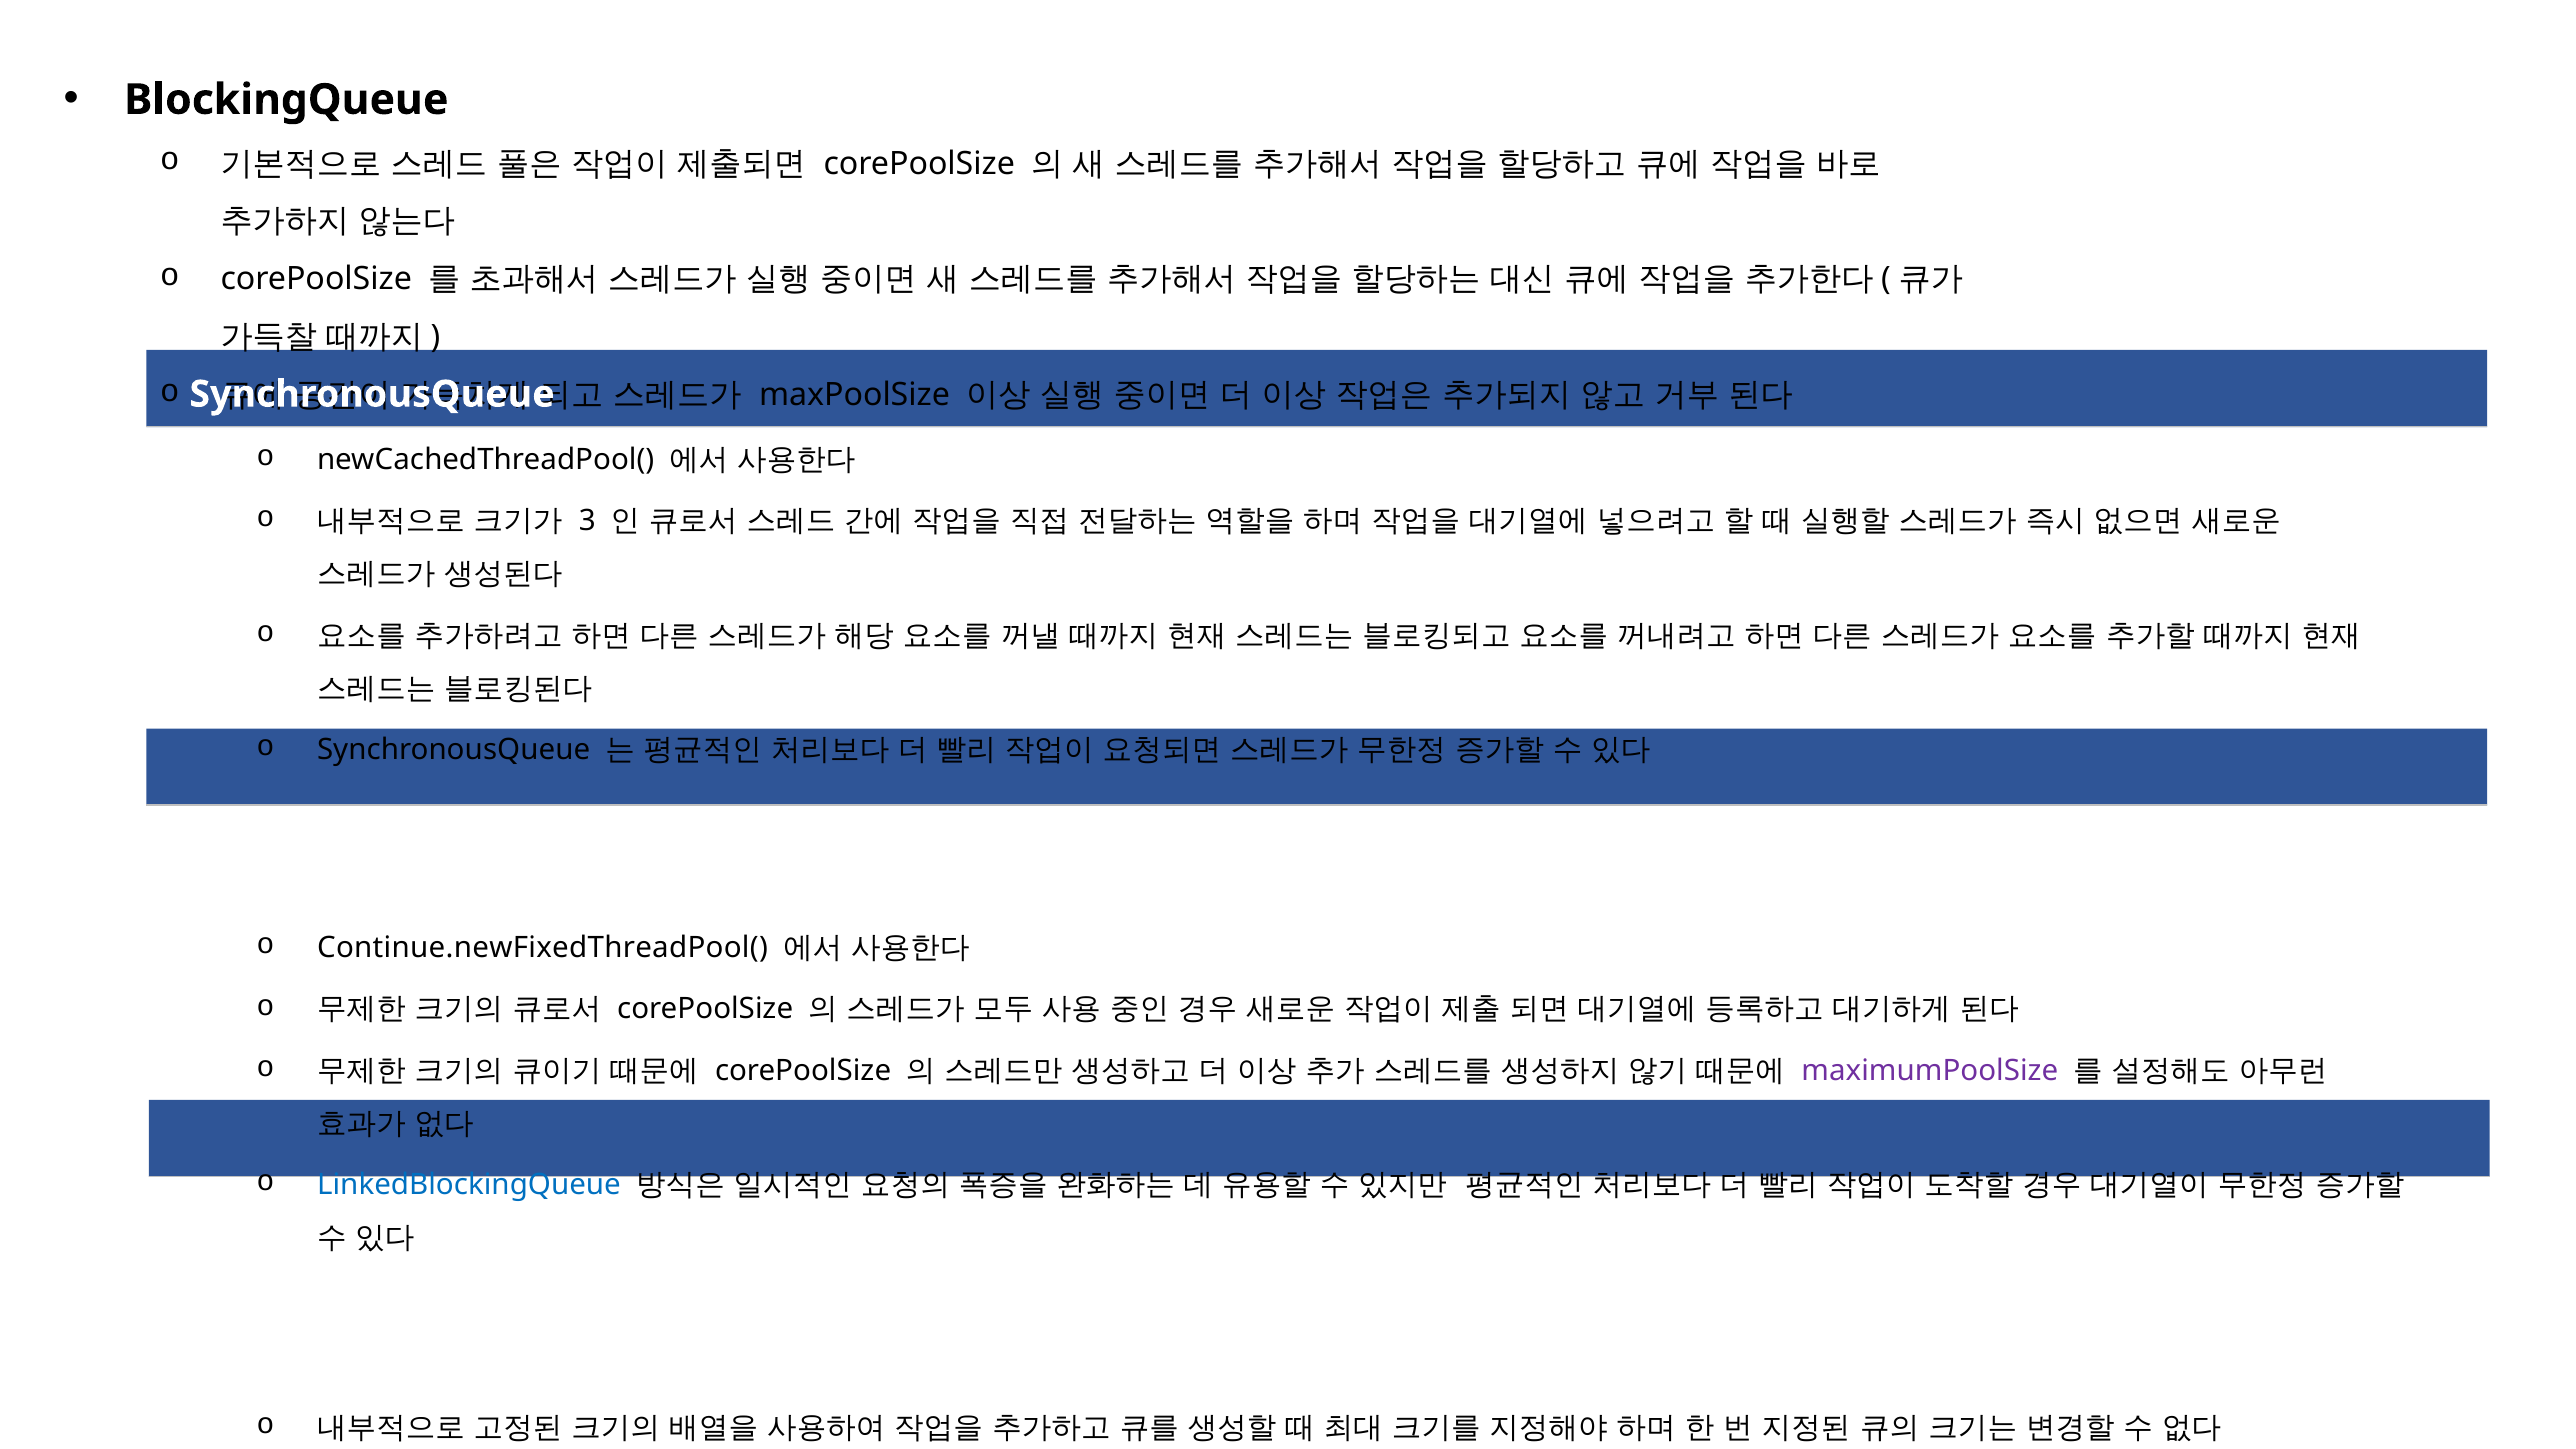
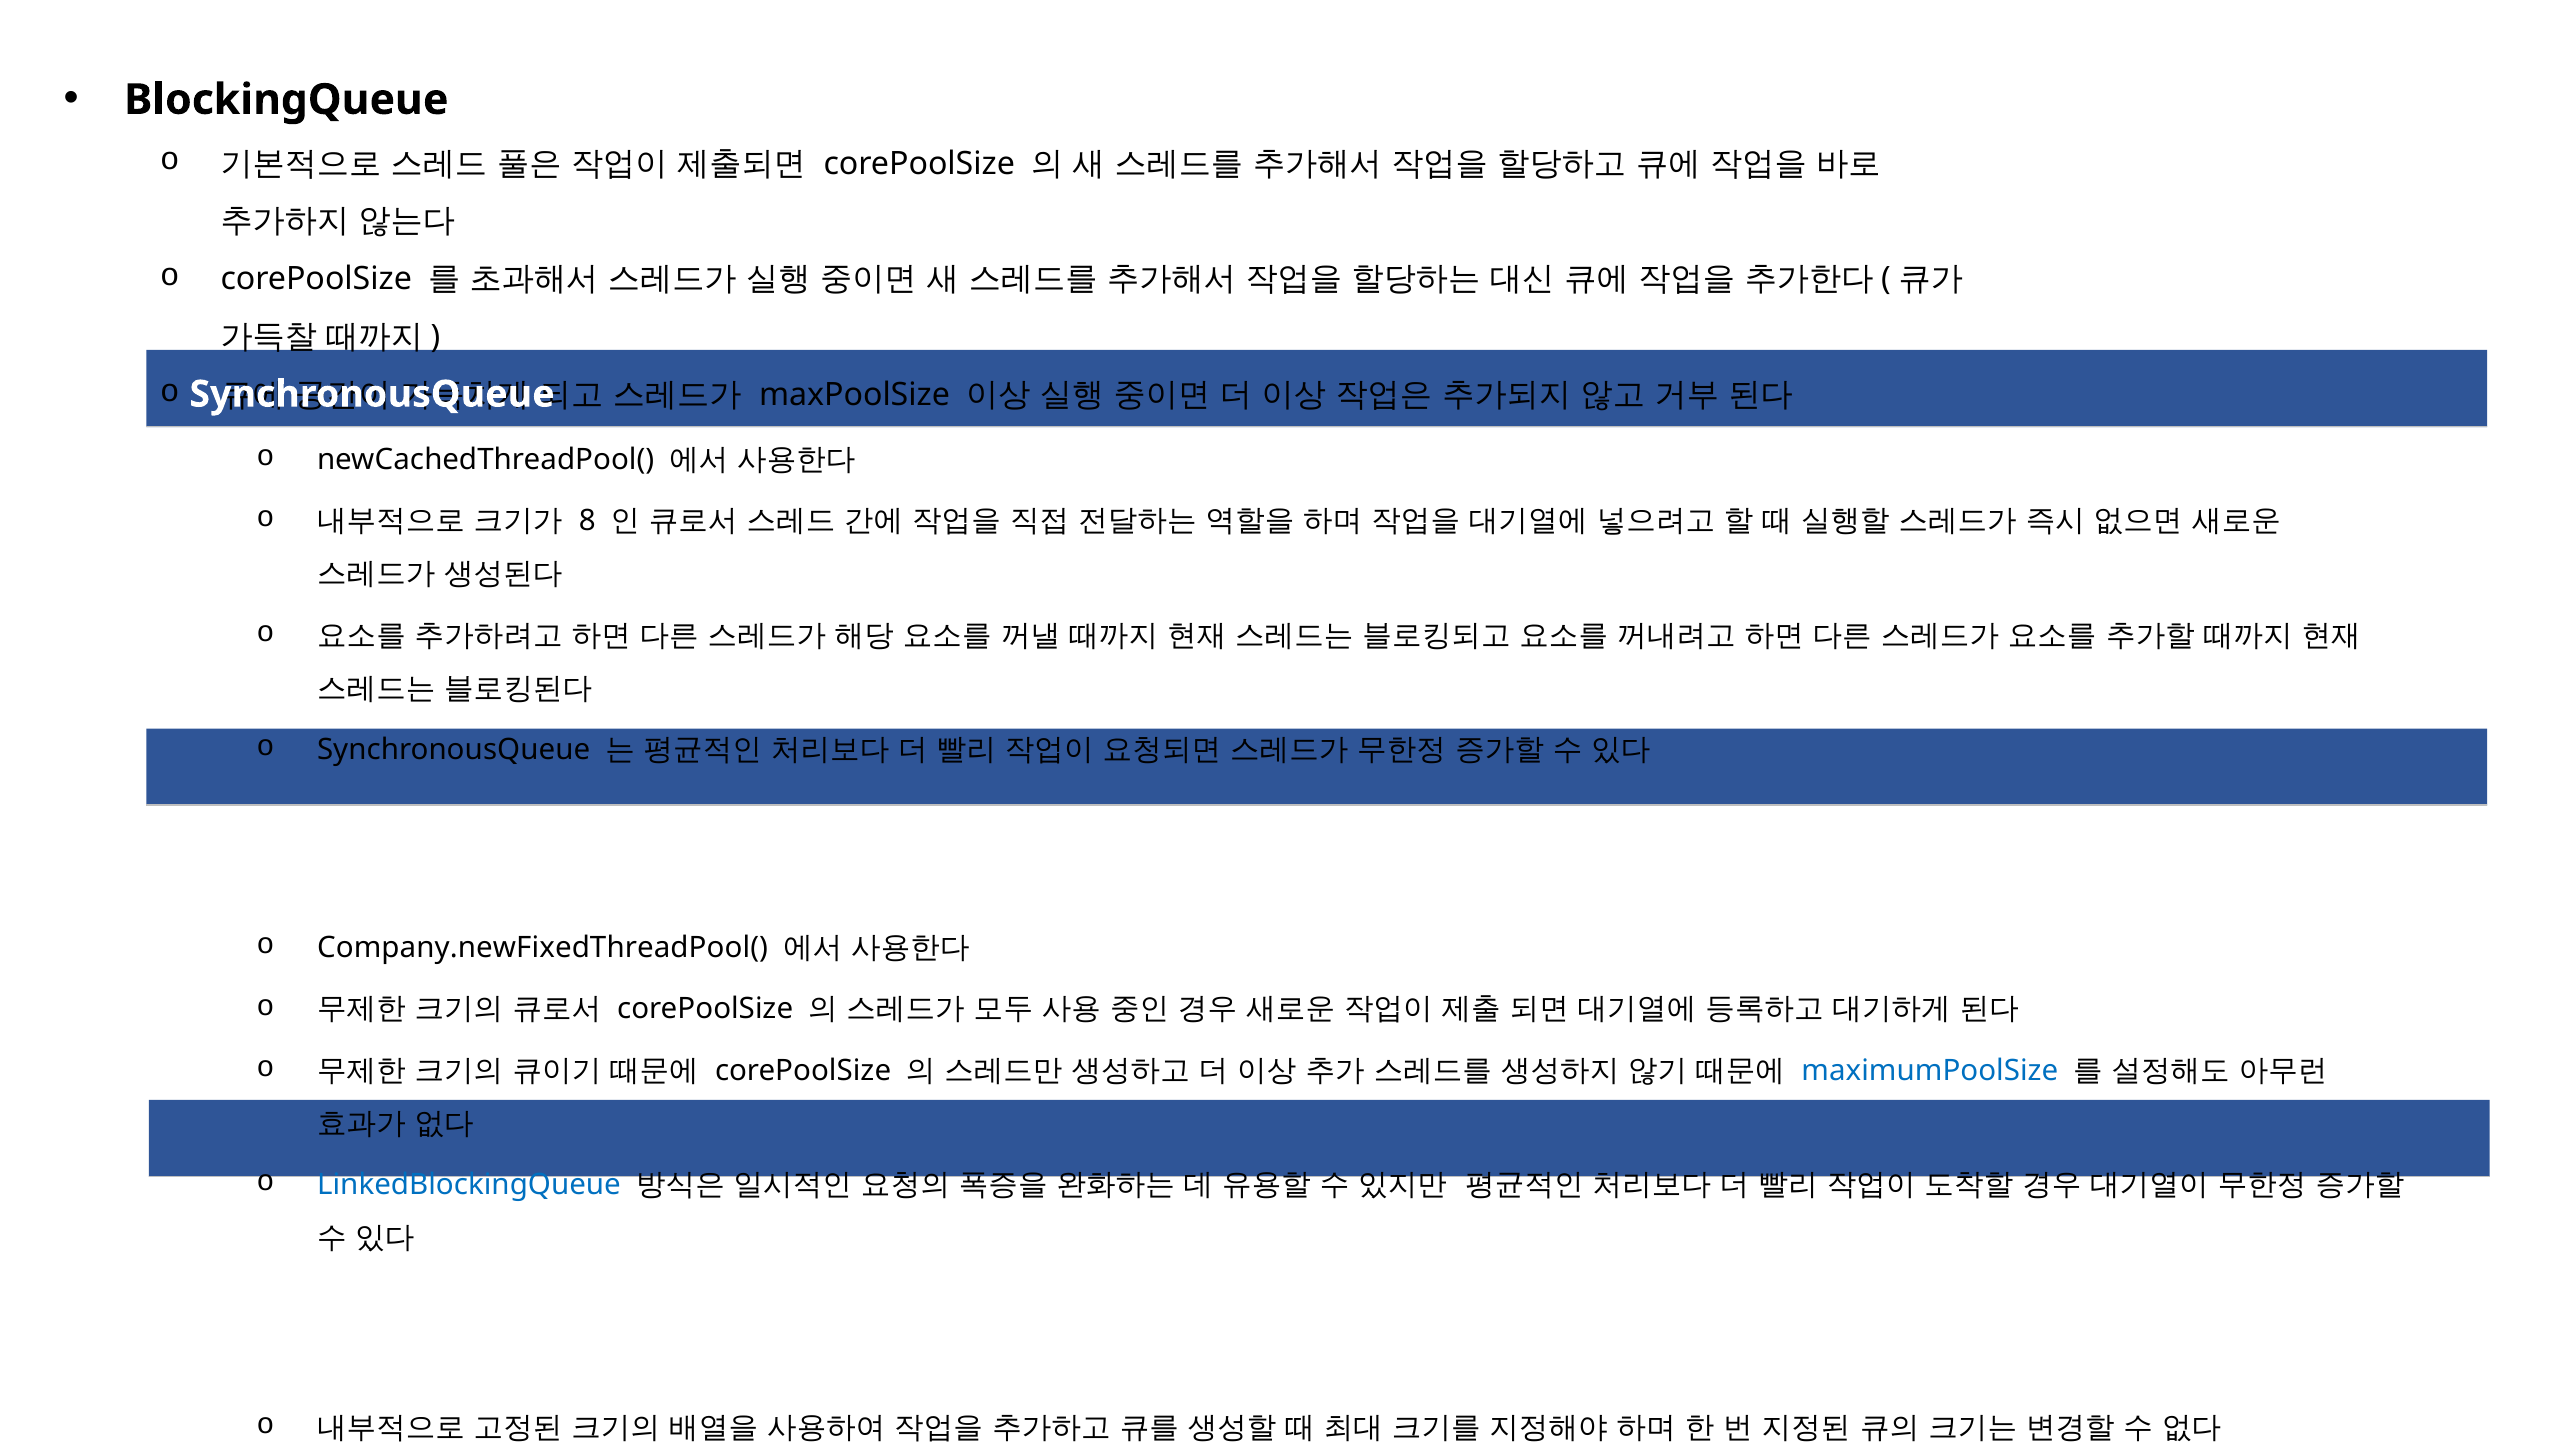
3: 3 -> 8
Continue.newFixedThreadPool(: Continue.newFixedThreadPool( -> Company.newFixedThreadPool(
maximumPoolSize colour: purple -> blue
